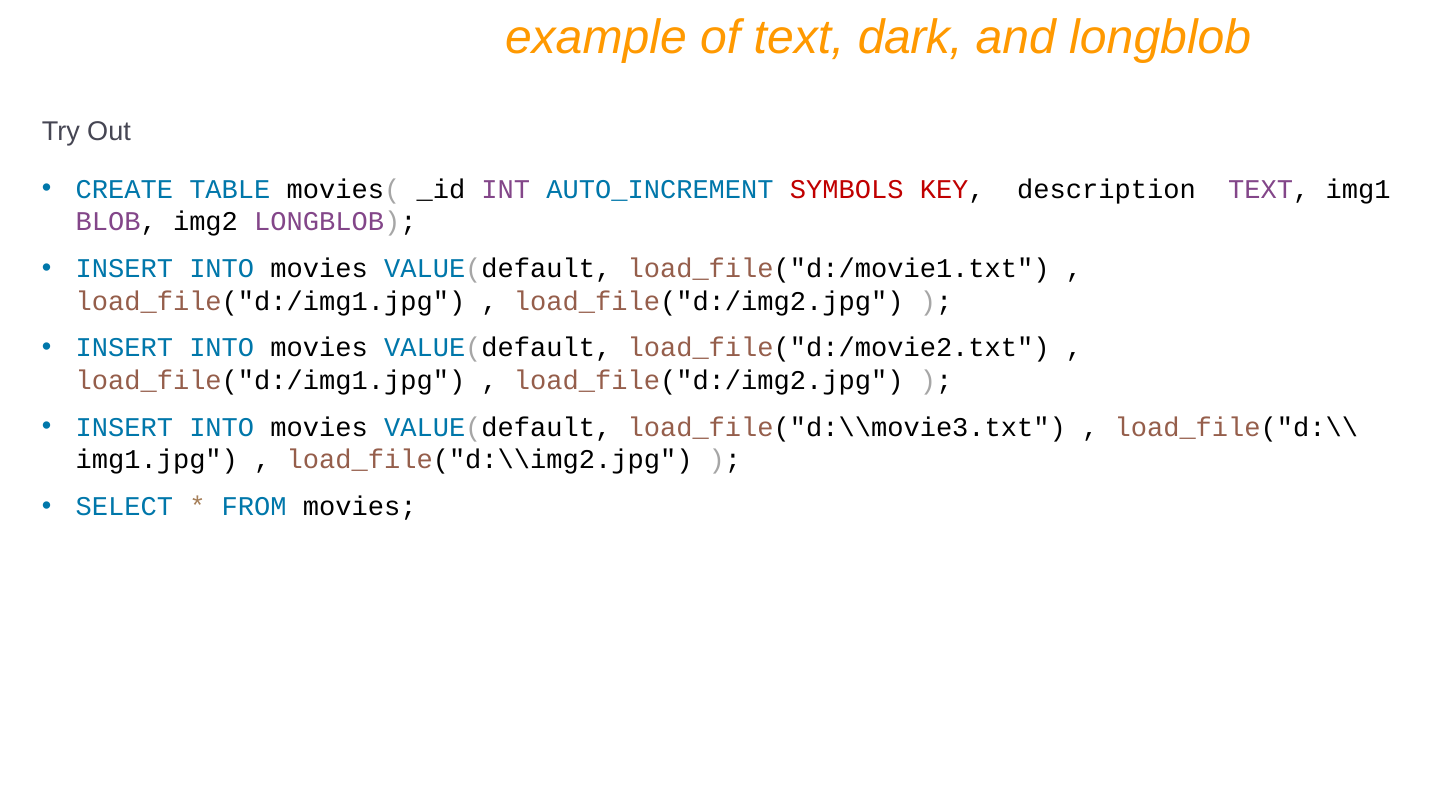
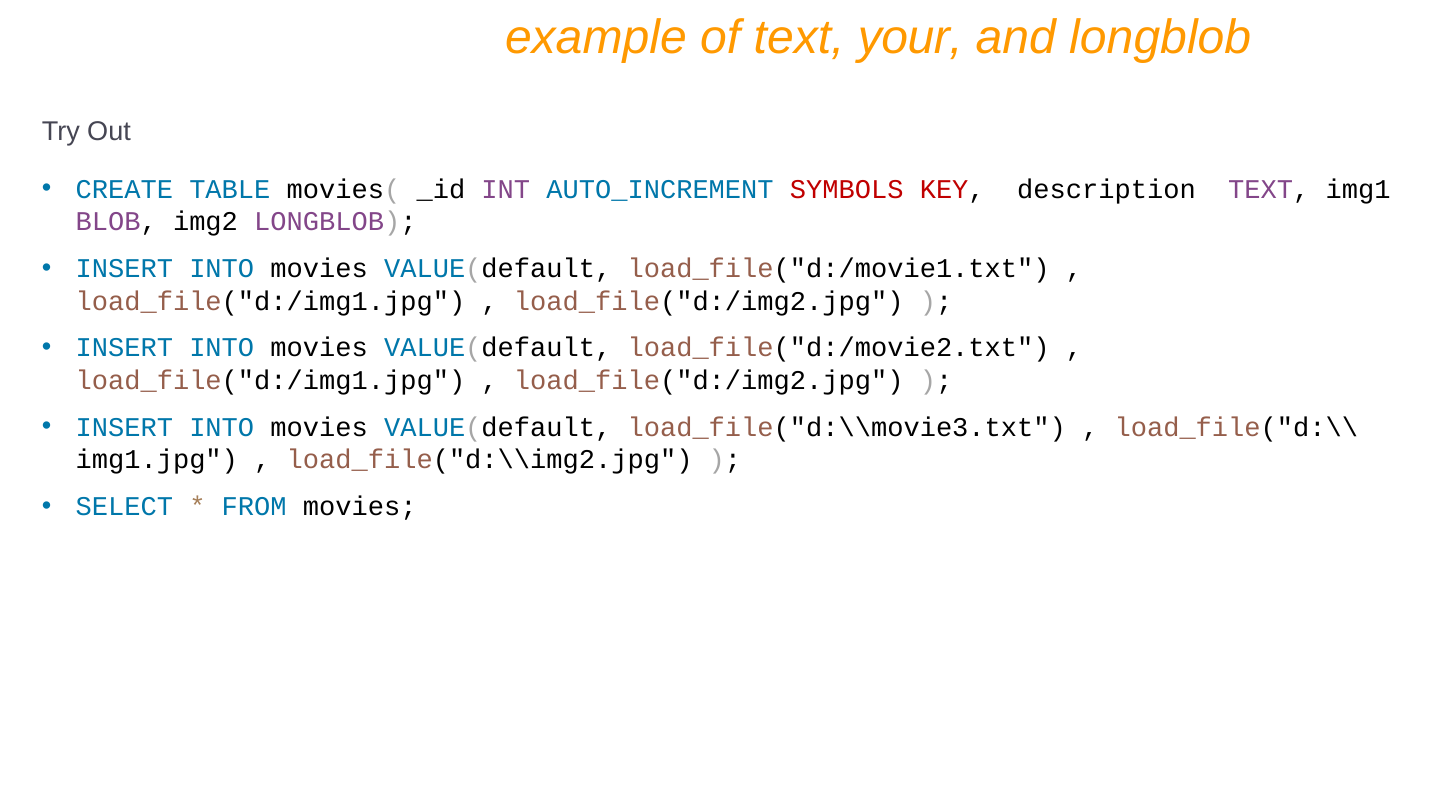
dark: dark -> your
